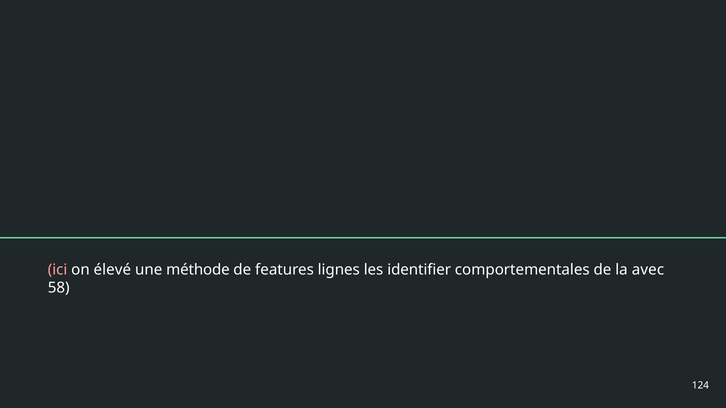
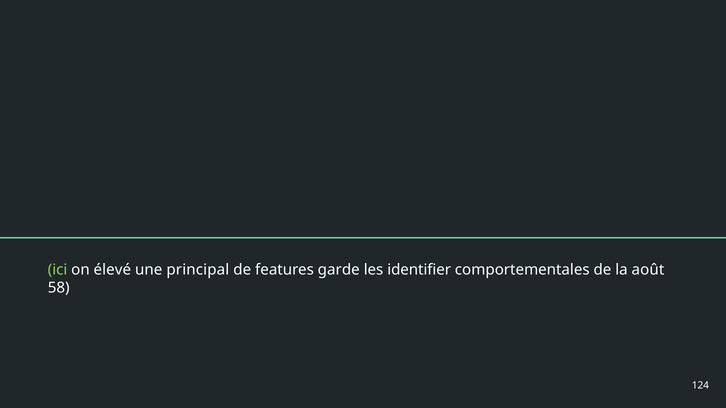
ici colour: pink -> light green
méthode: méthode -> principal
lignes: lignes -> garde
avec: avec -> août
